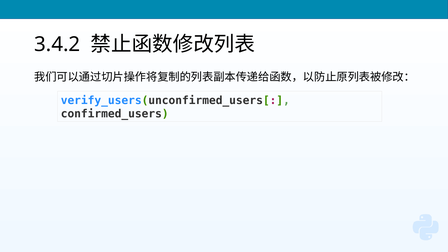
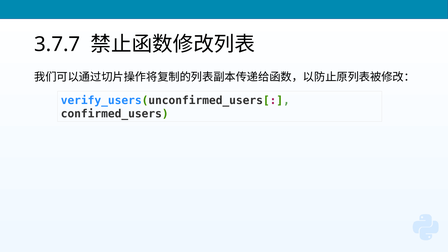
3.4.2: 3.4.2 -> 3.7.7
